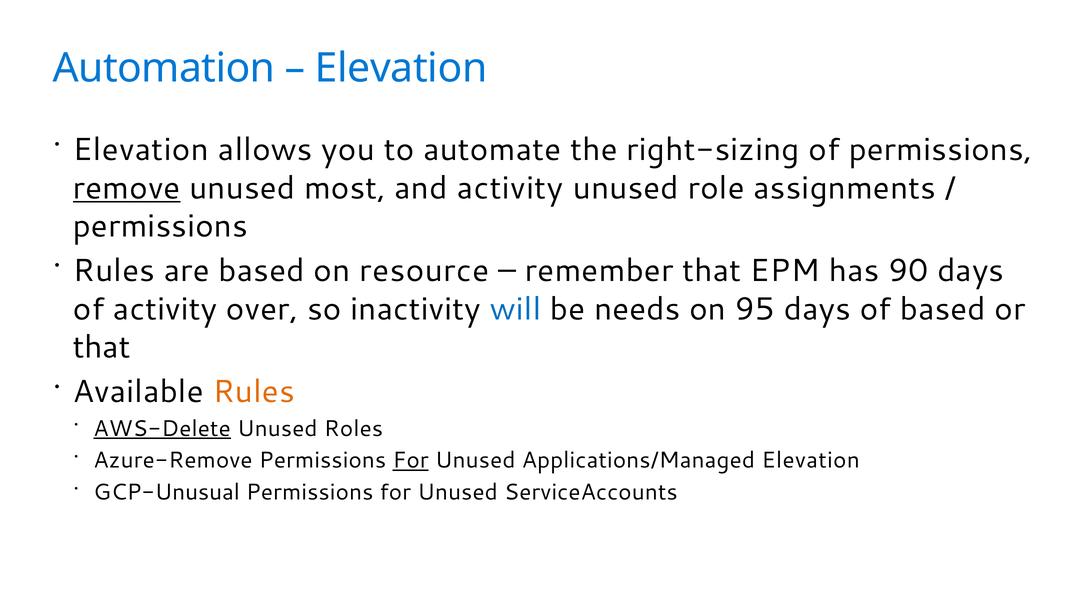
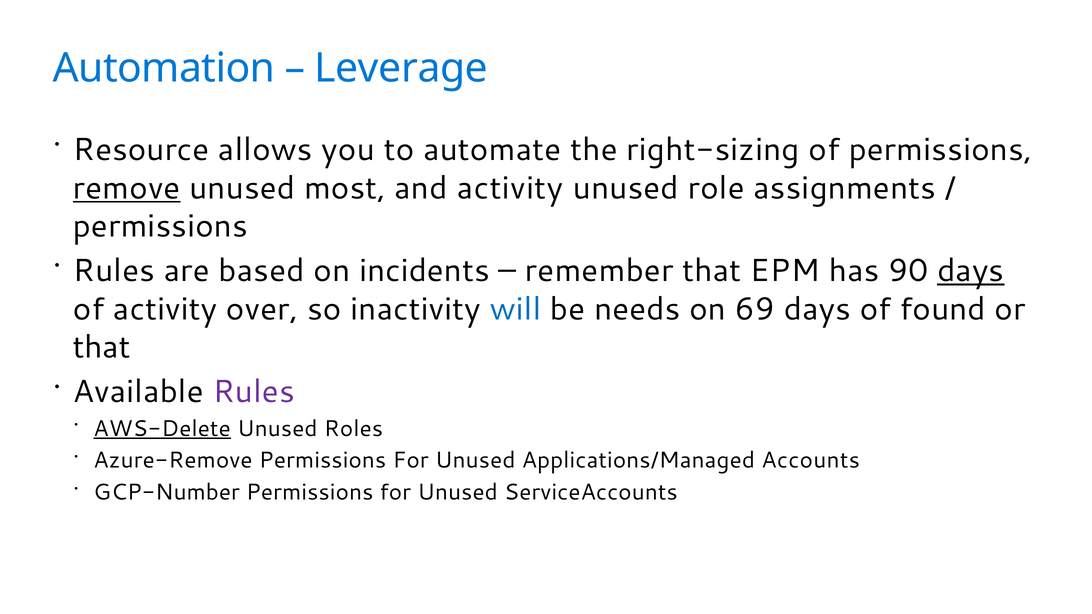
Elevation at (401, 68): Elevation -> Leverage
Elevation at (141, 150): Elevation -> Resource
resource: resource -> incidents
days at (971, 271) underline: none -> present
95: 95 -> 69
of based: based -> found
Rules at (254, 392) colour: orange -> purple
For at (411, 461) underline: present -> none
Applications/Managed Elevation: Elevation -> Accounts
GCP-Unusual: GCP-Unusual -> GCP-Number
